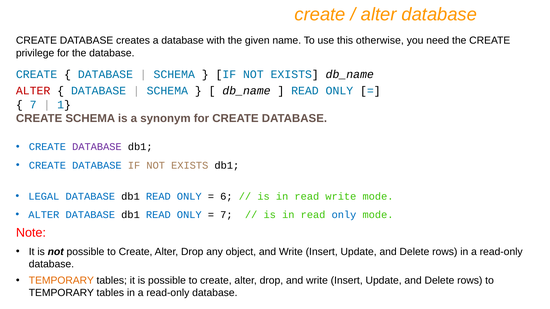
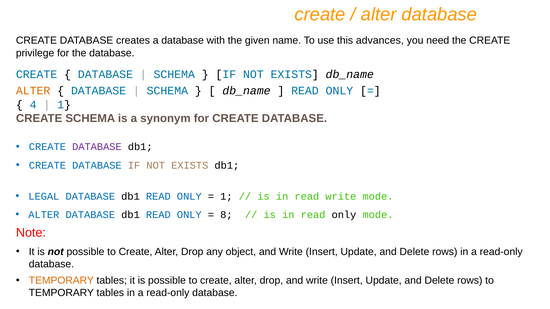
otherwise: otherwise -> advances
ALTER at (33, 91) colour: red -> orange
7 at (33, 105): 7 -> 4
6 at (226, 197): 6 -> 1
7 at (226, 215): 7 -> 8
only at (344, 215) colour: blue -> black
